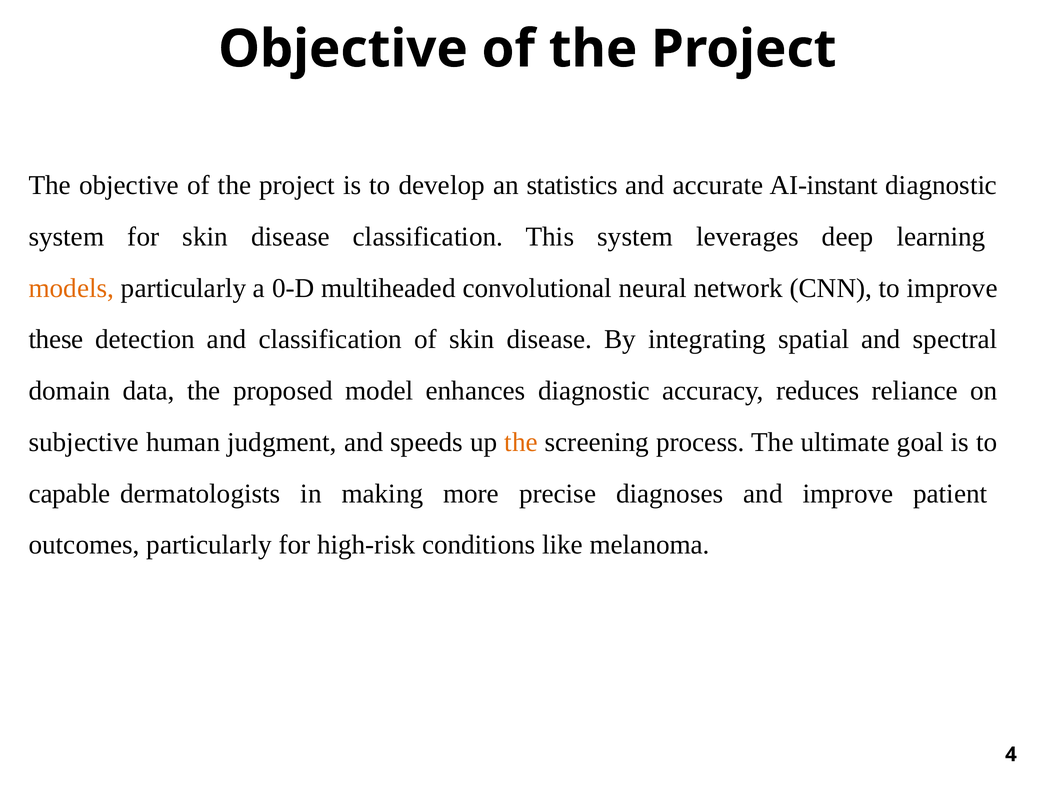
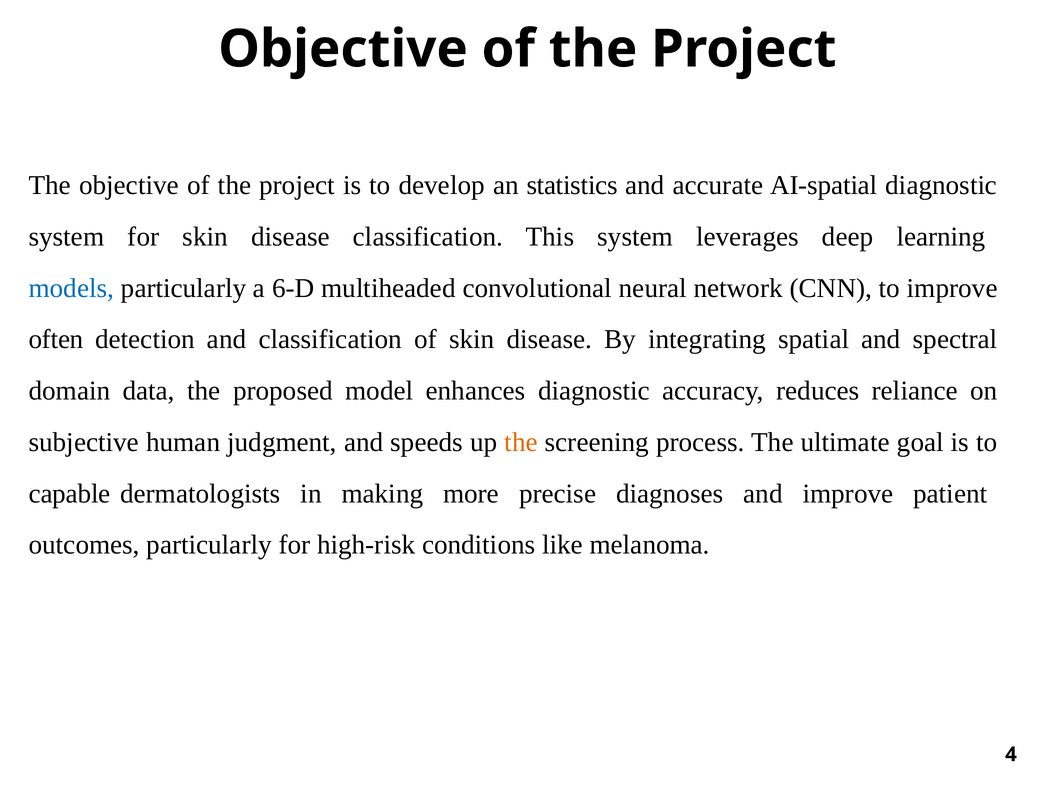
AI-instant: AI-instant -> AI-spatial
models colour: orange -> blue
0-D: 0-D -> 6-D
these: these -> often
